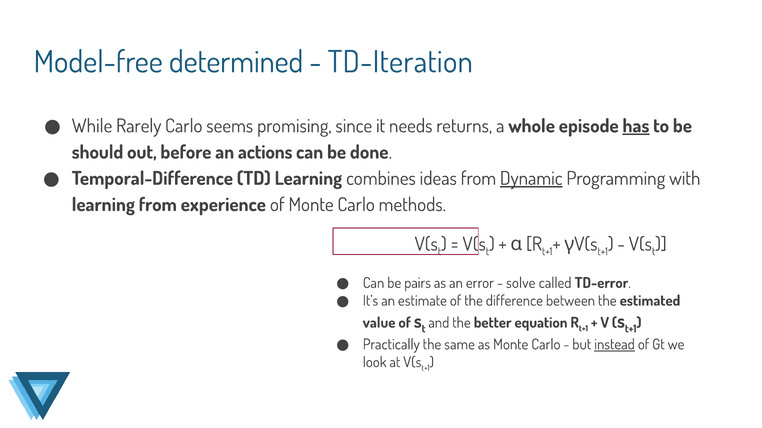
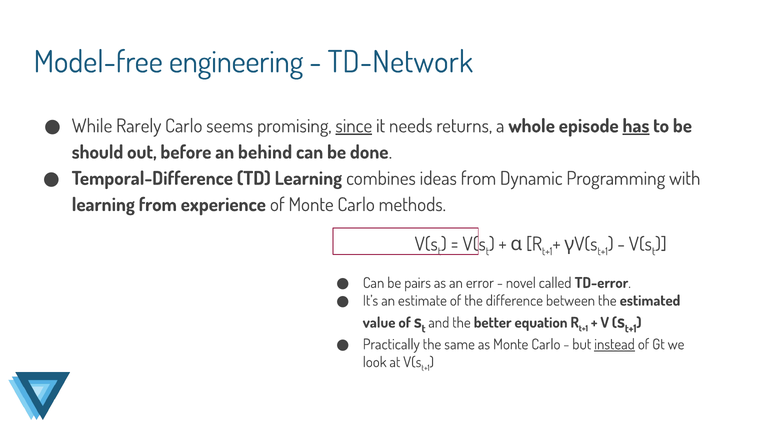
determined: determined -> engineering
TD-Iteration: TD-Iteration -> TD-Network
since underline: none -> present
actions: actions -> behind
Dynamic underline: present -> none
solve: solve -> novel
